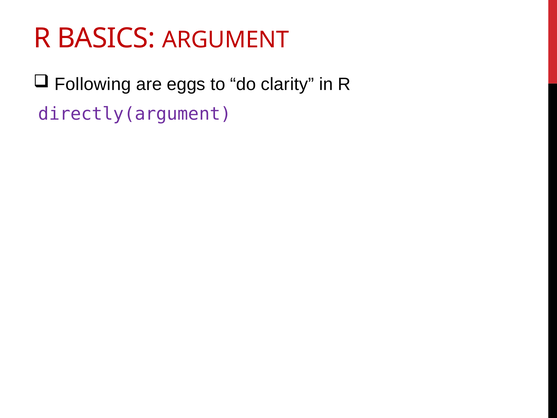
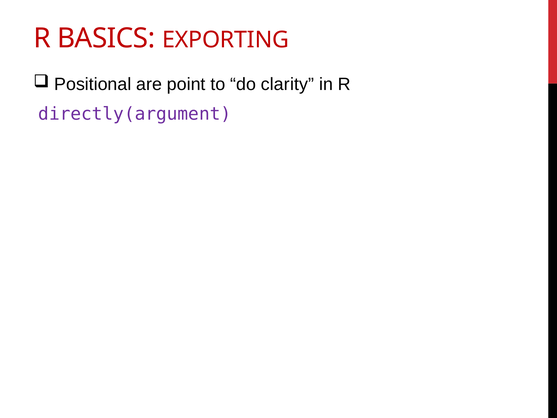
ARGUMENT: ARGUMENT -> EXPORTING
Following: Following -> Positional
eggs: eggs -> point
